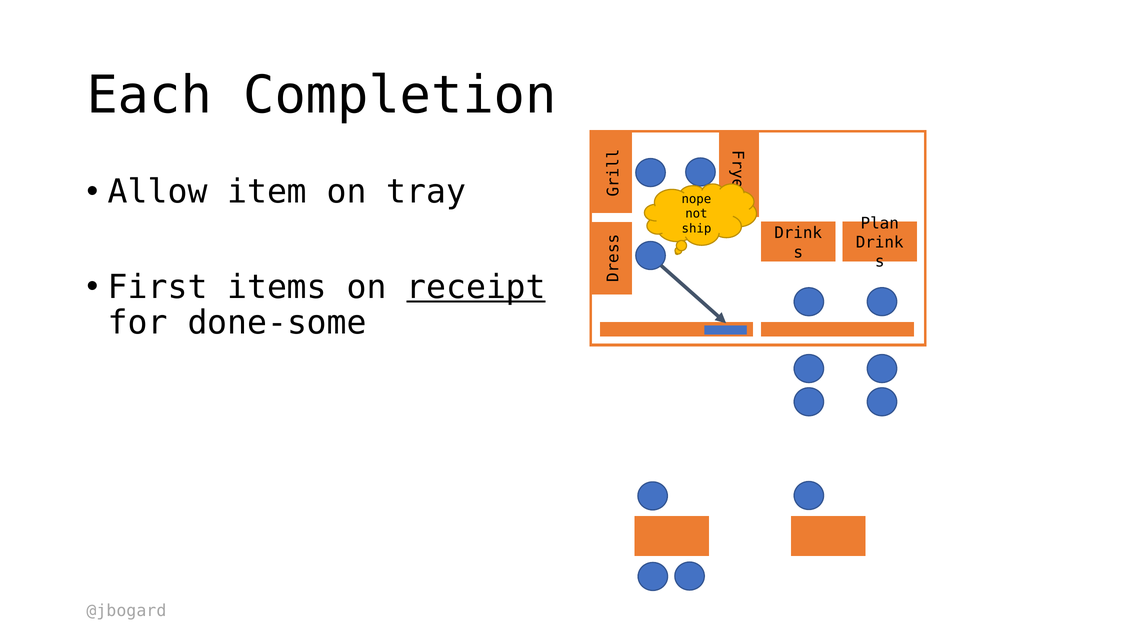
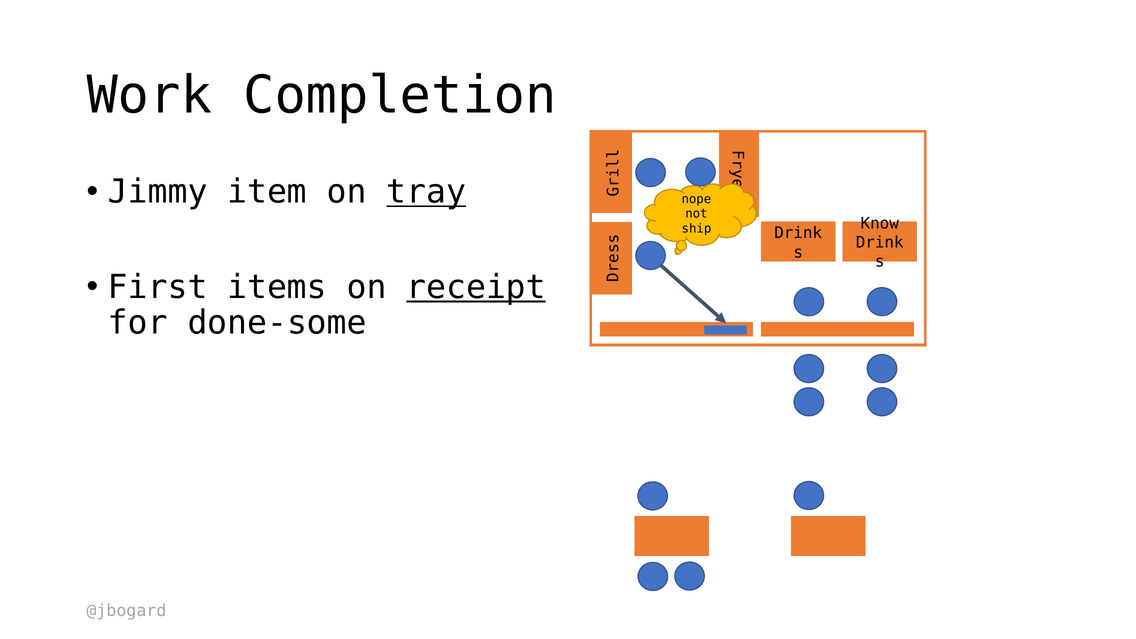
Each: Each -> Work
Allow: Allow -> Jimmy
tray underline: none -> present
Plan: Plan -> Know
